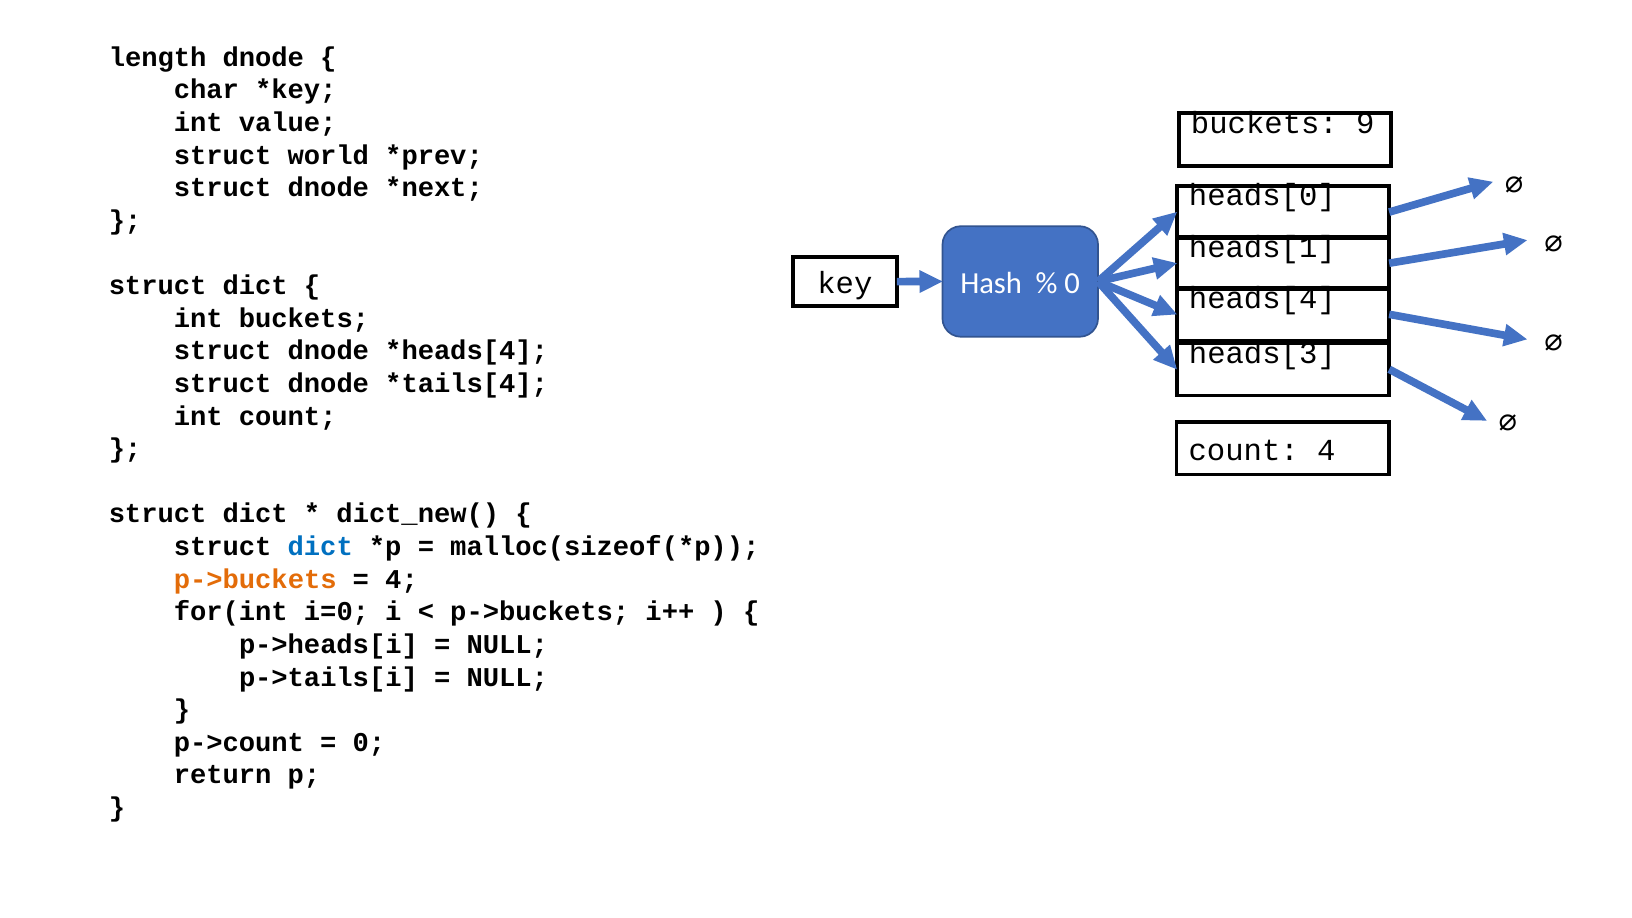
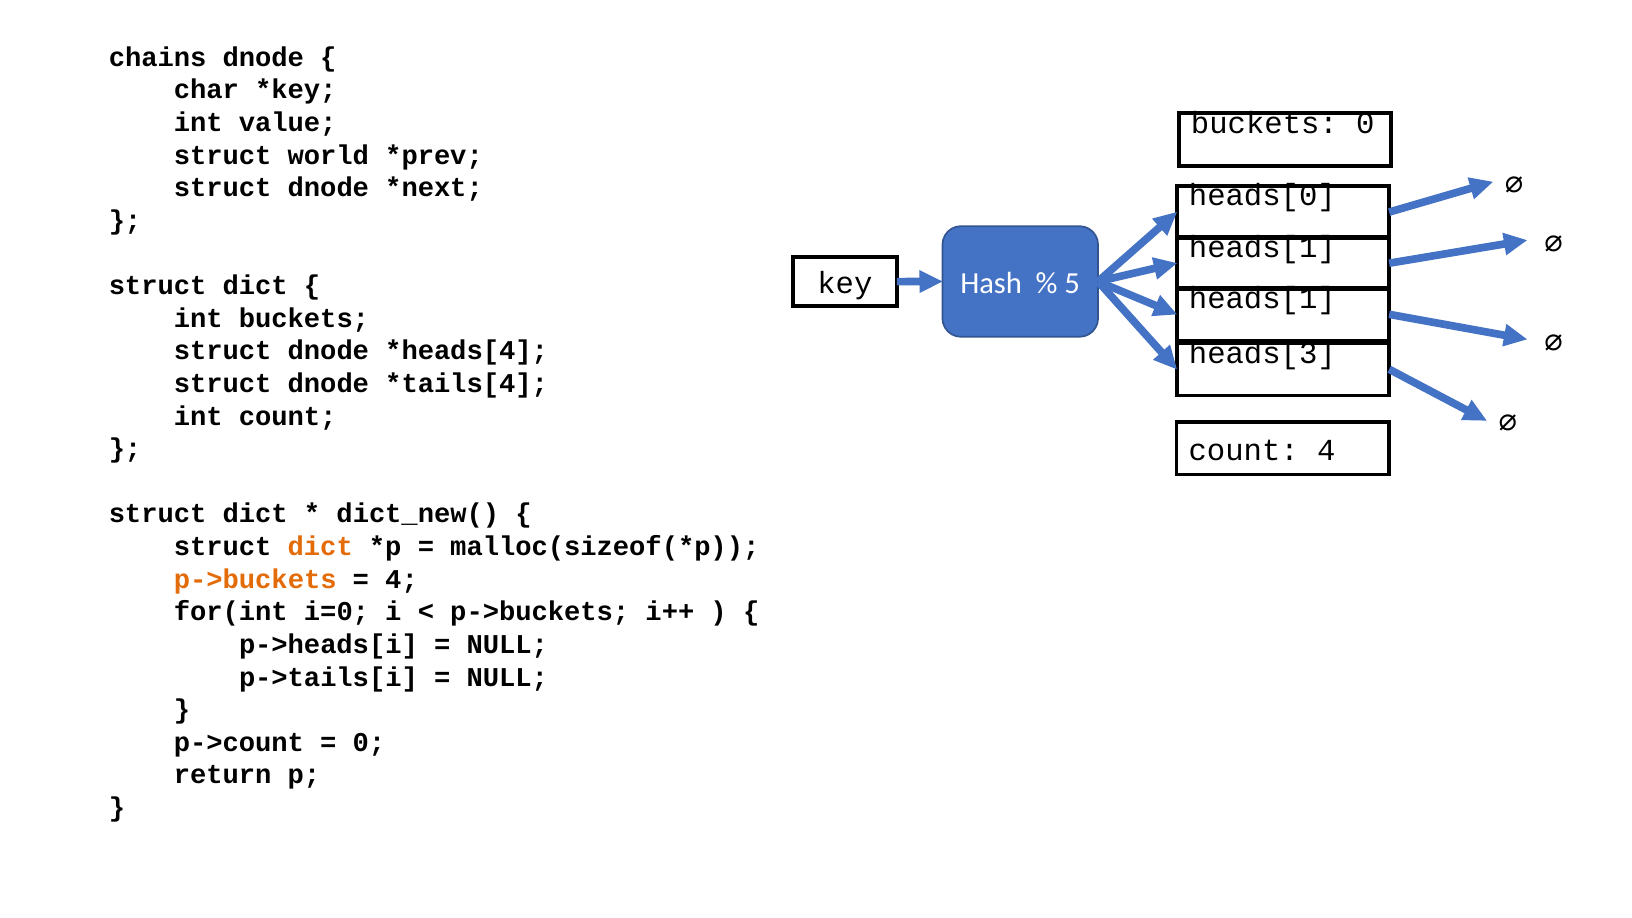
length: length -> chains
buckets 9: 9 -> 0
0 at (1072, 284): 0 -> 5
heads[4 at (1262, 298): heads[4 -> heads[1
dict at (320, 547) colour: blue -> orange
